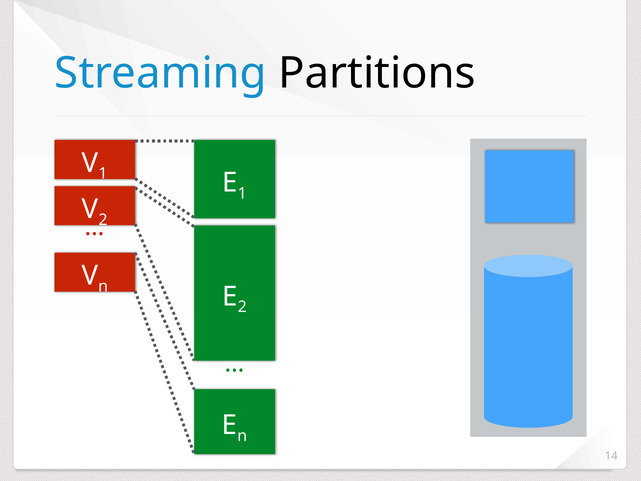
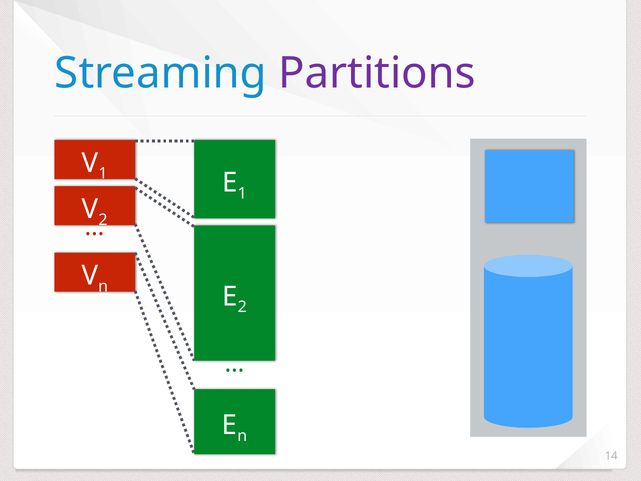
Partitions colour: black -> purple
